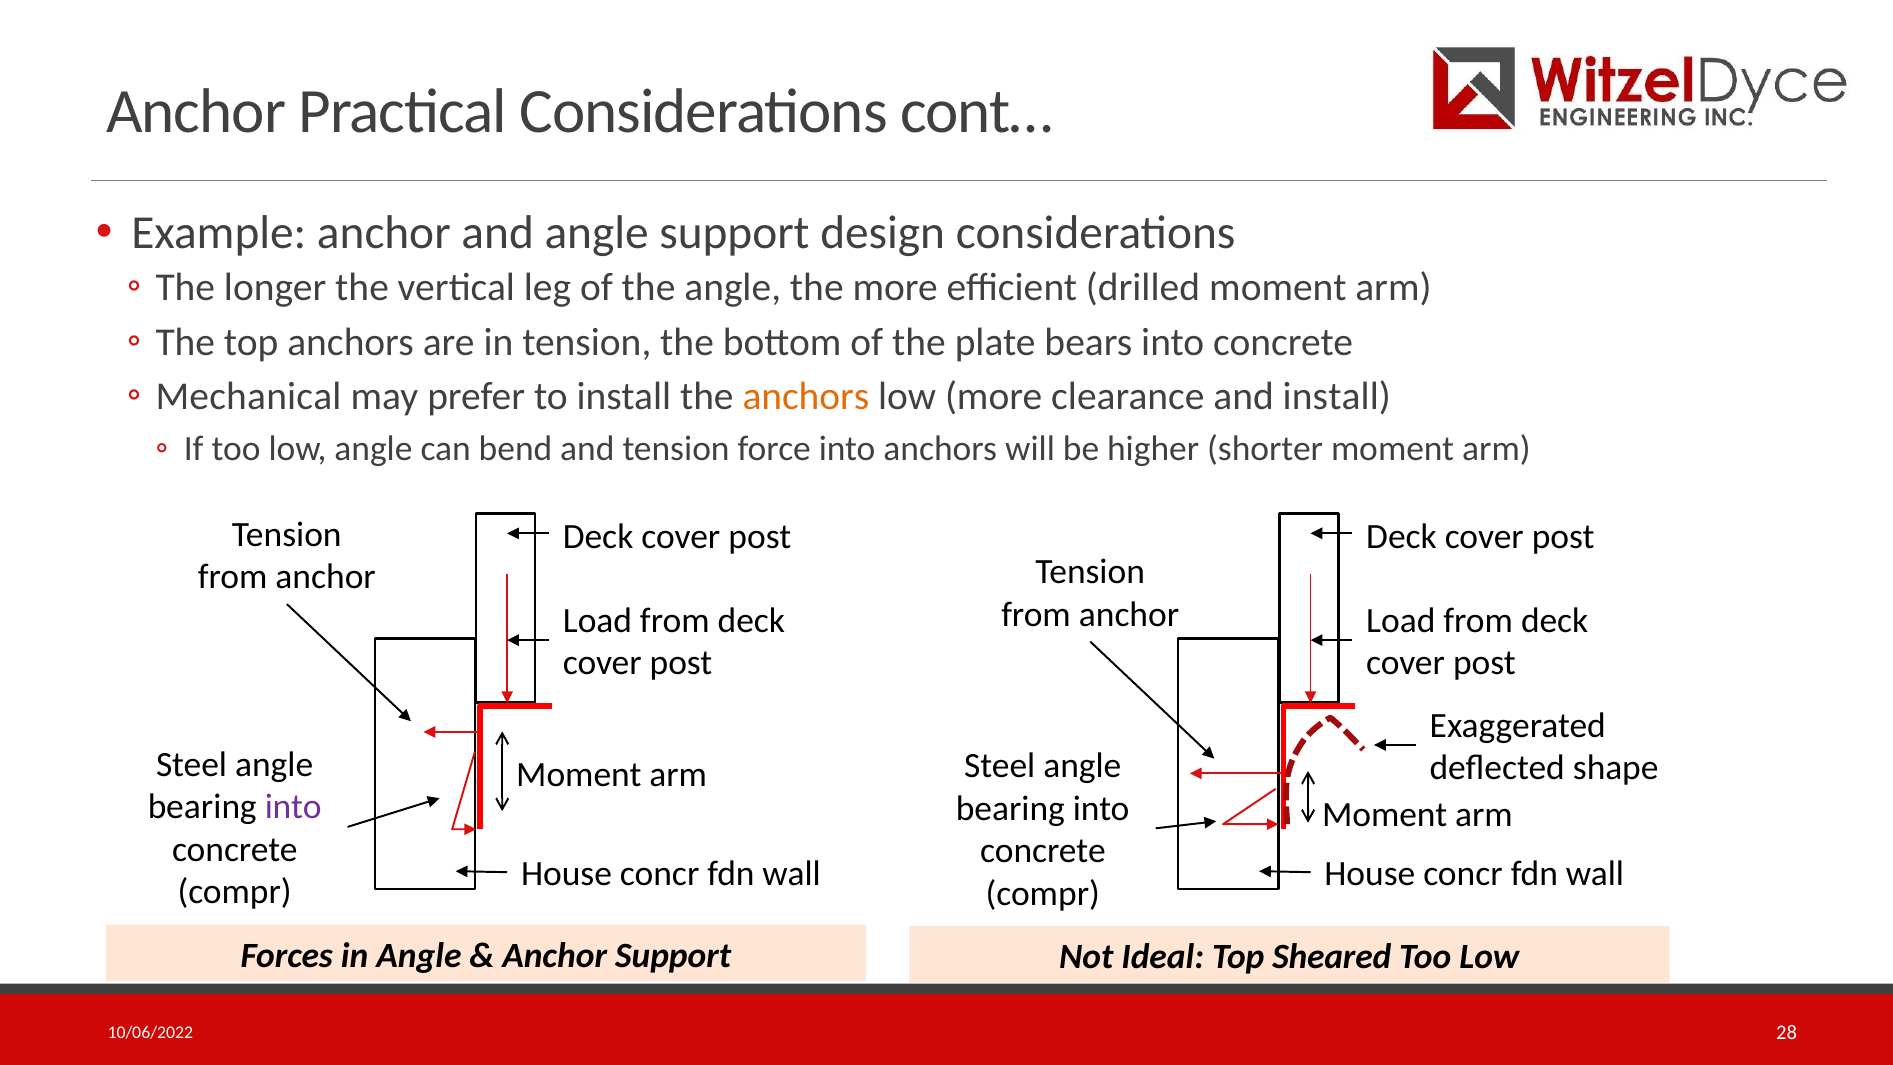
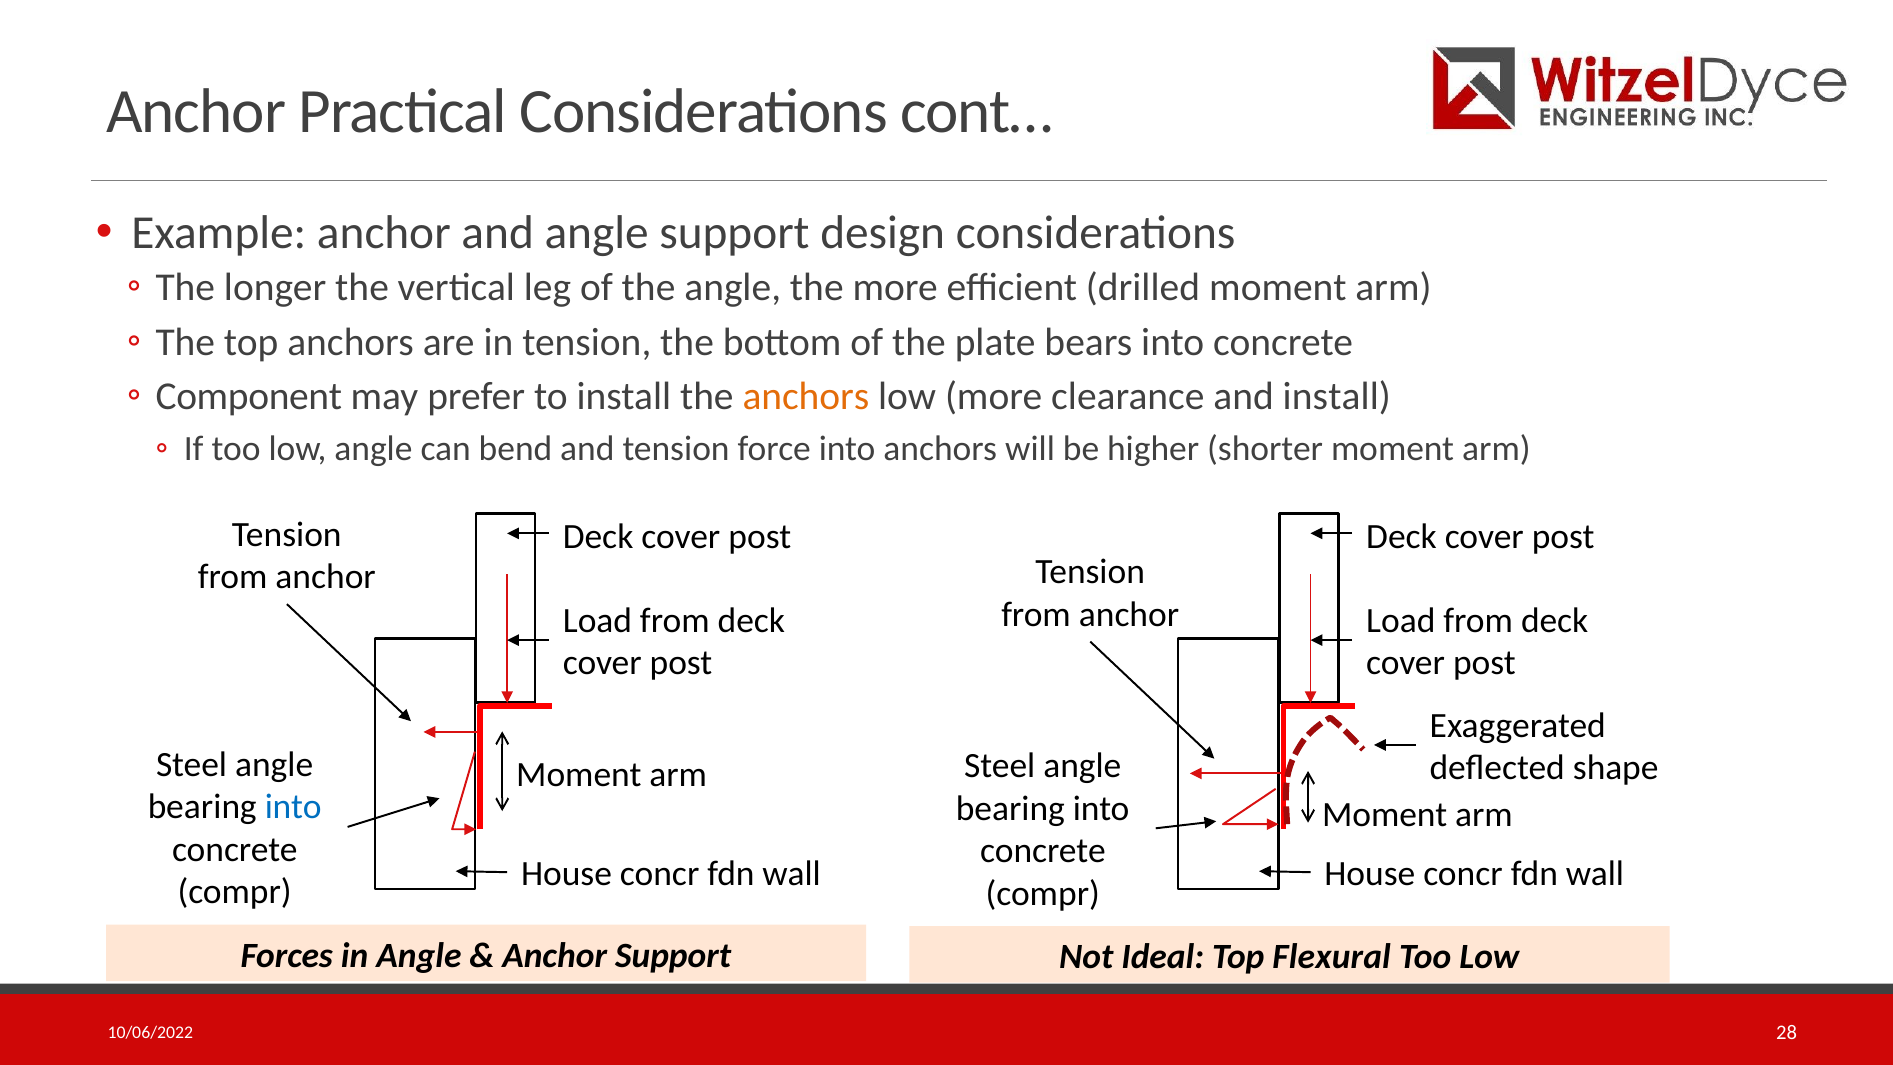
Mechanical: Mechanical -> Component
into at (293, 807) colour: purple -> blue
Sheared: Sheared -> Flexural
